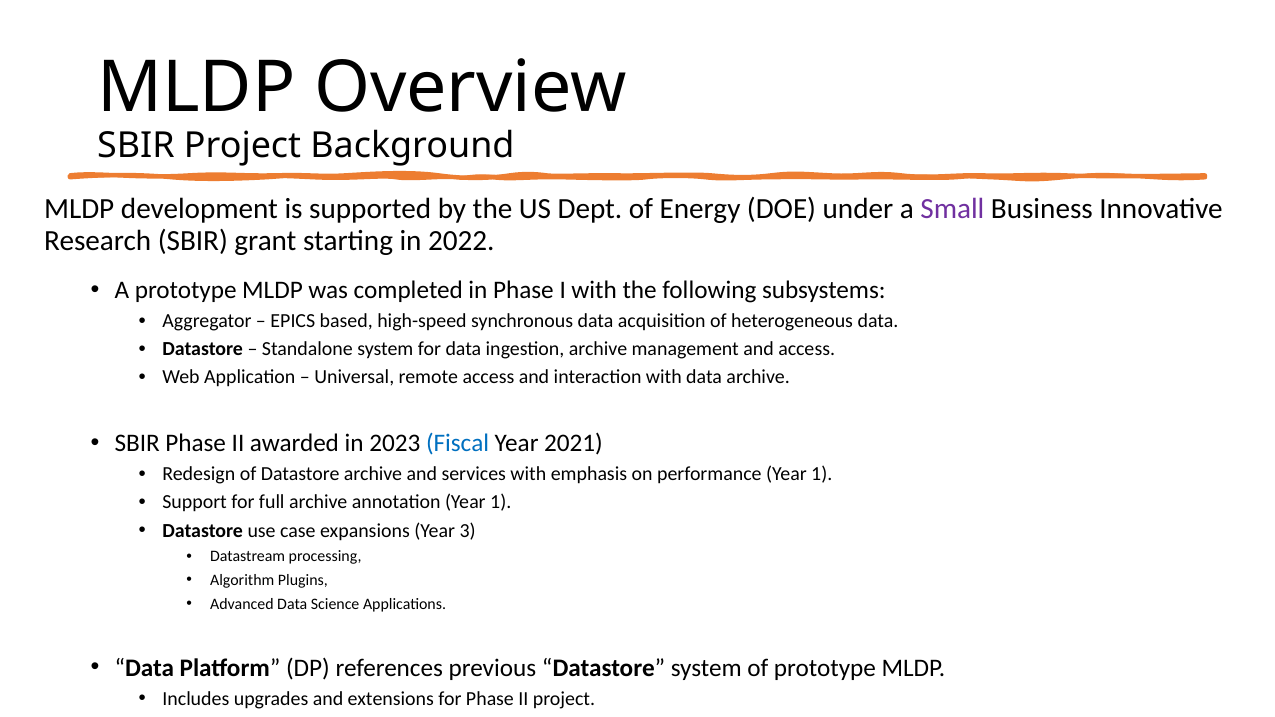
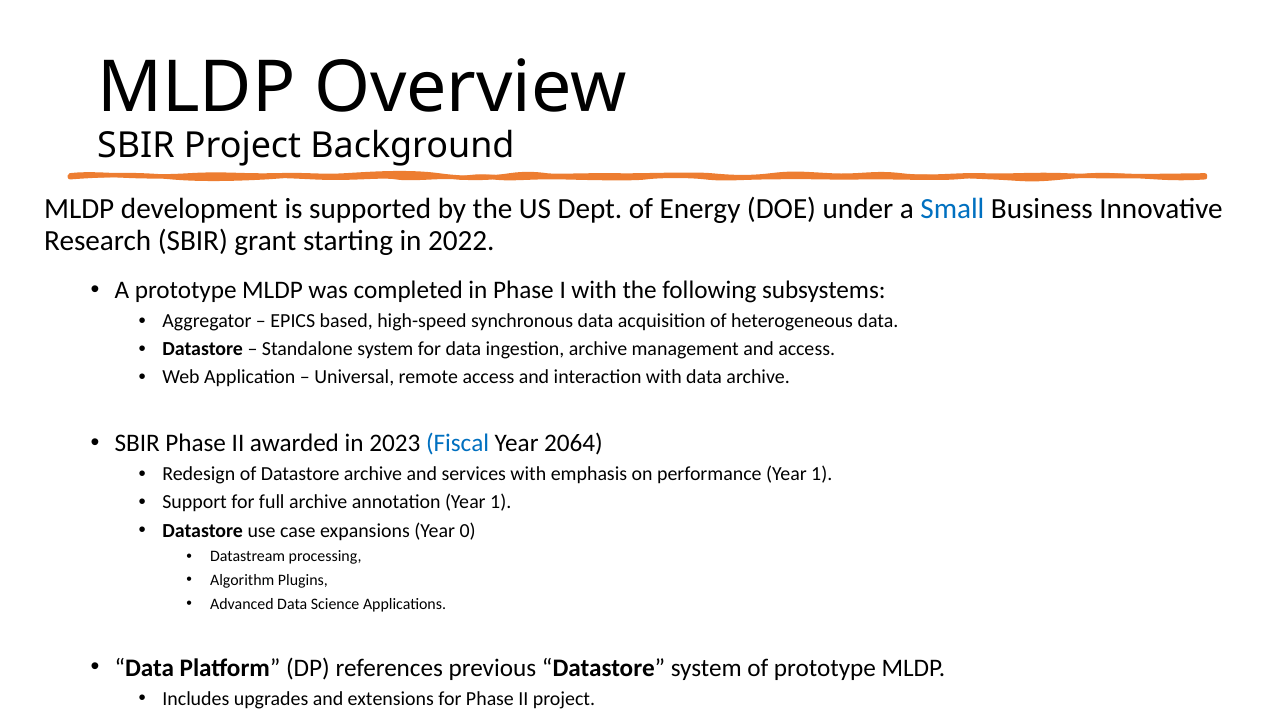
Small colour: purple -> blue
2021: 2021 -> 2064
3: 3 -> 0
